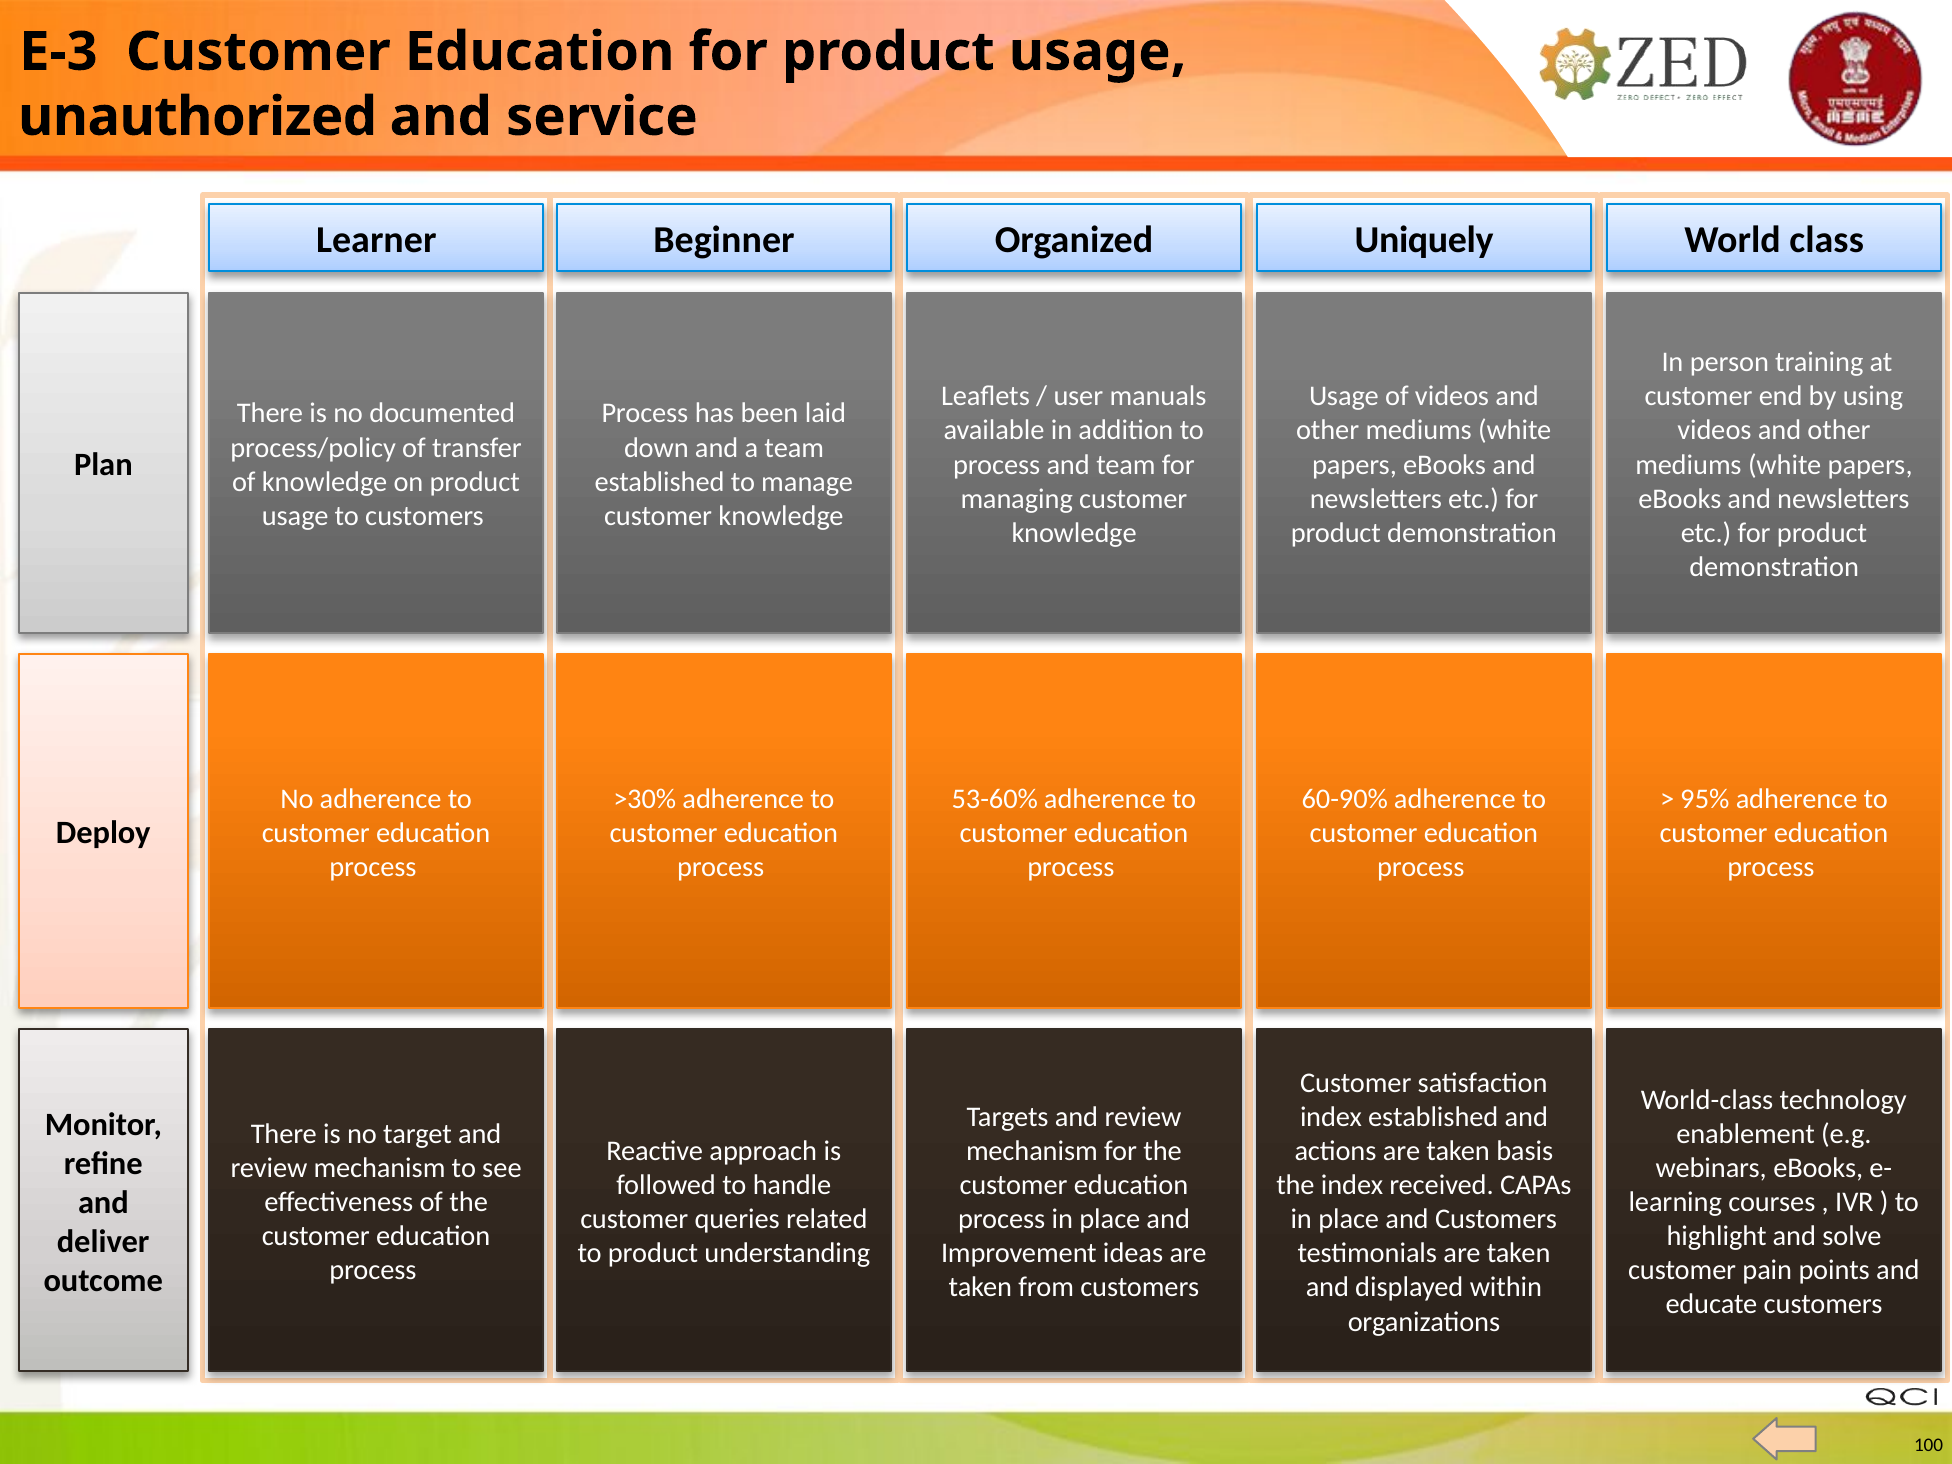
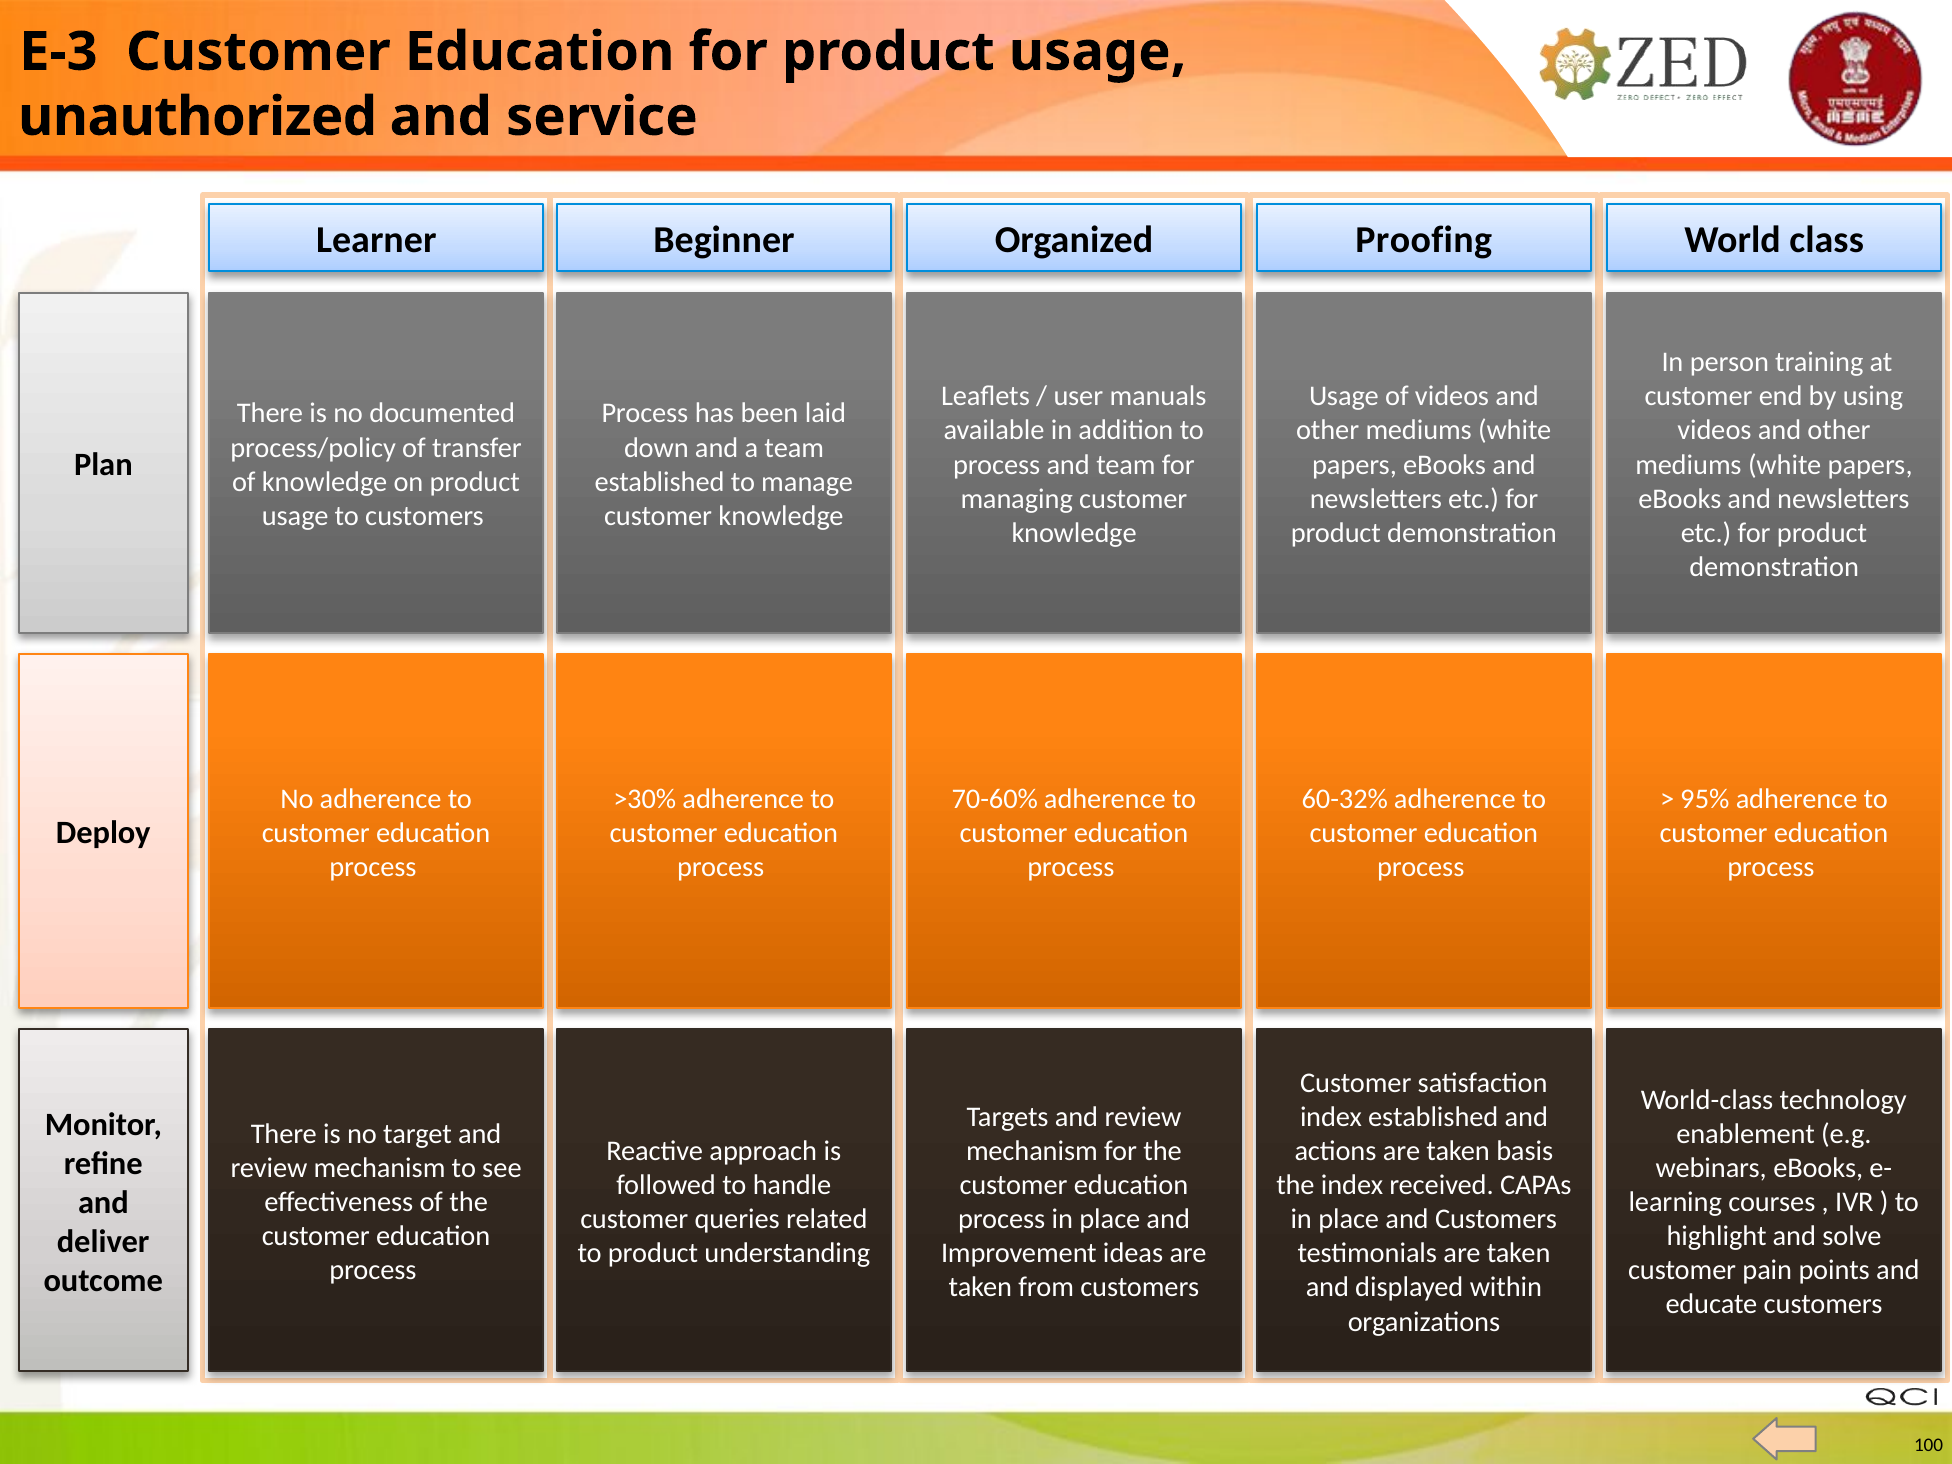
Uniquely: Uniquely -> Proofing
53-60%: 53-60% -> 70-60%
60-90%: 60-90% -> 60-32%
